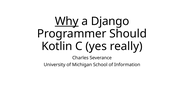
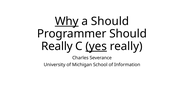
a Django: Django -> Should
Kotlin at (57, 46): Kotlin -> Really
yes underline: none -> present
